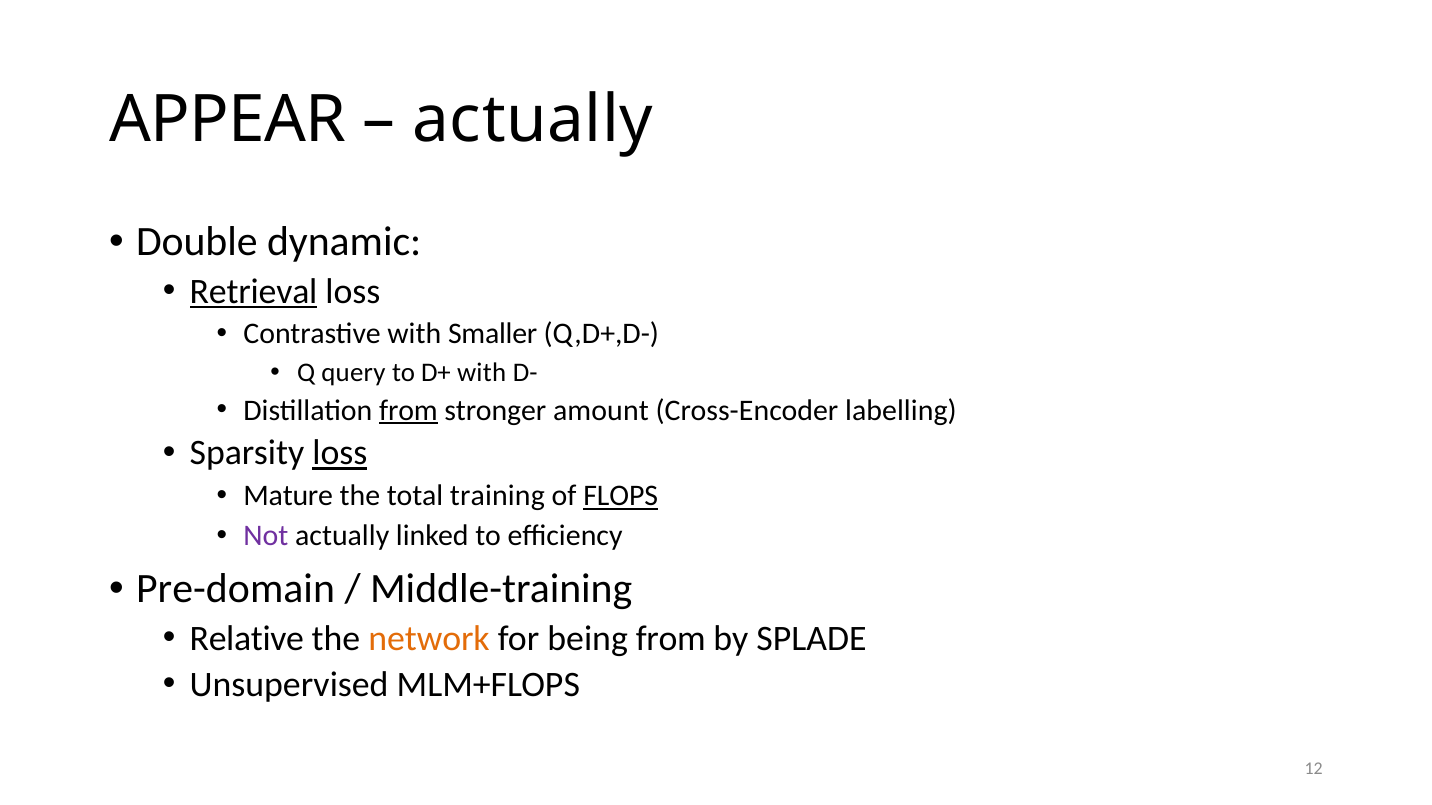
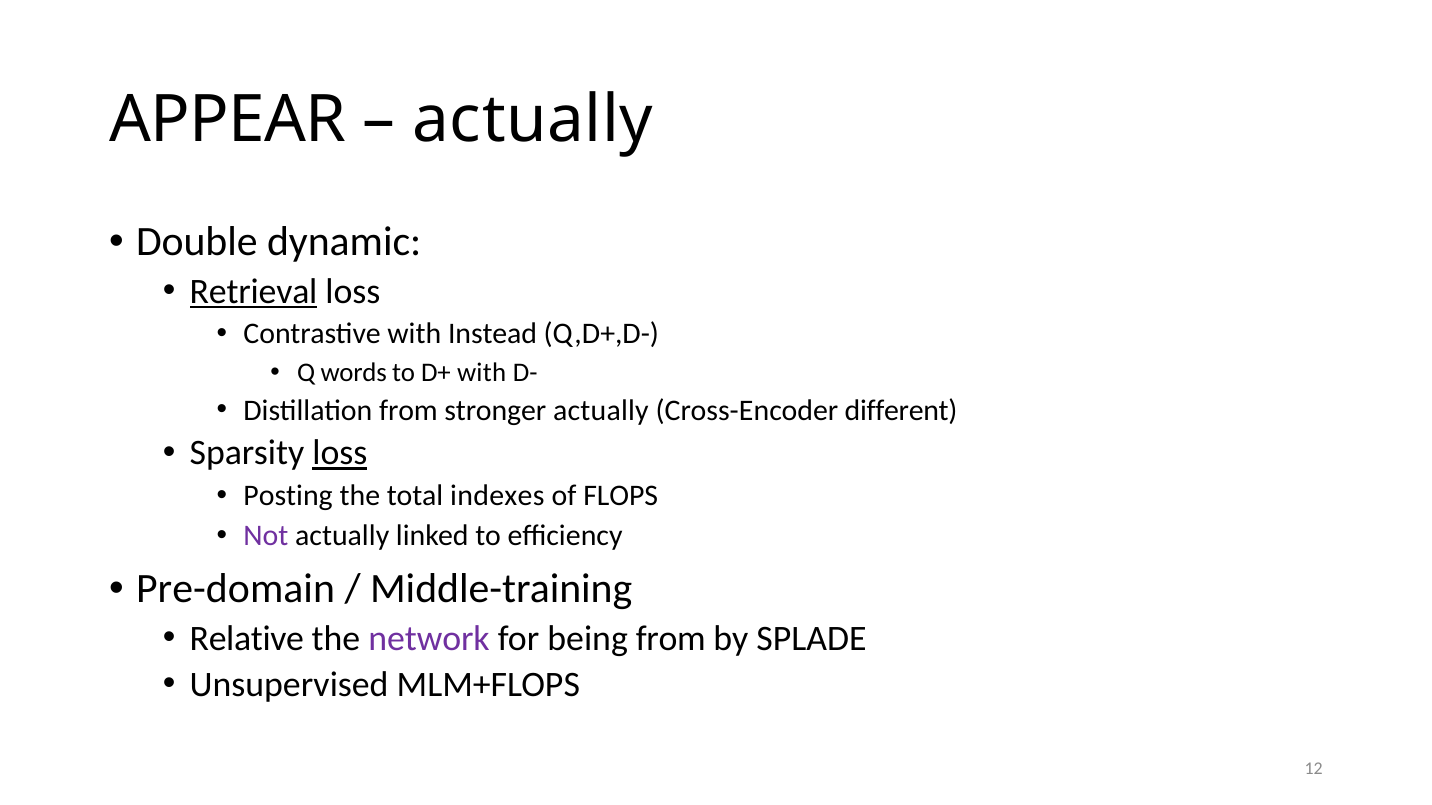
Smaller: Smaller -> Instead
query: query -> words
from at (408, 410) underline: present -> none
stronger amount: amount -> actually
labelling: labelling -> different
Mature: Mature -> Posting
training: training -> indexes
FLOPS underline: present -> none
network colour: orange -> purple
